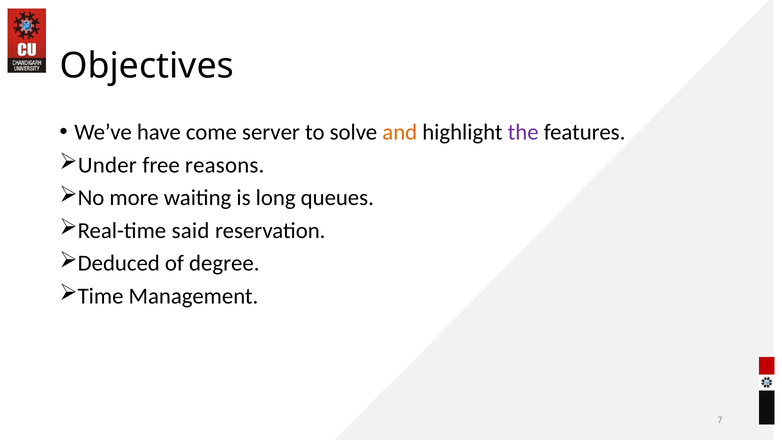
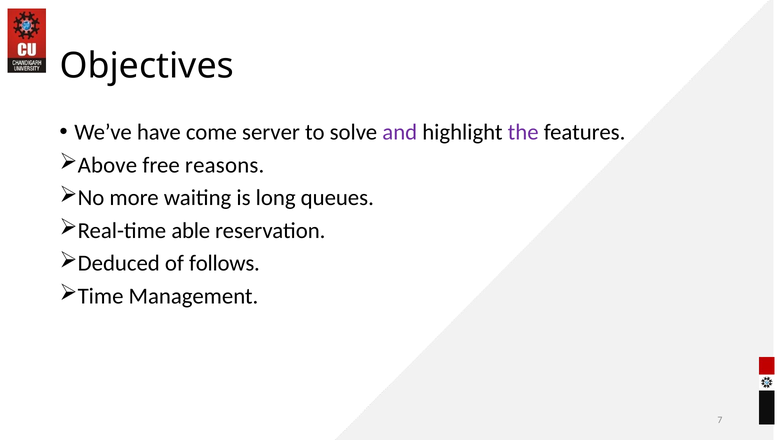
and colour: orange -> purple
Under: Under -> Above
said: said -> able
degree: degree -> follows
